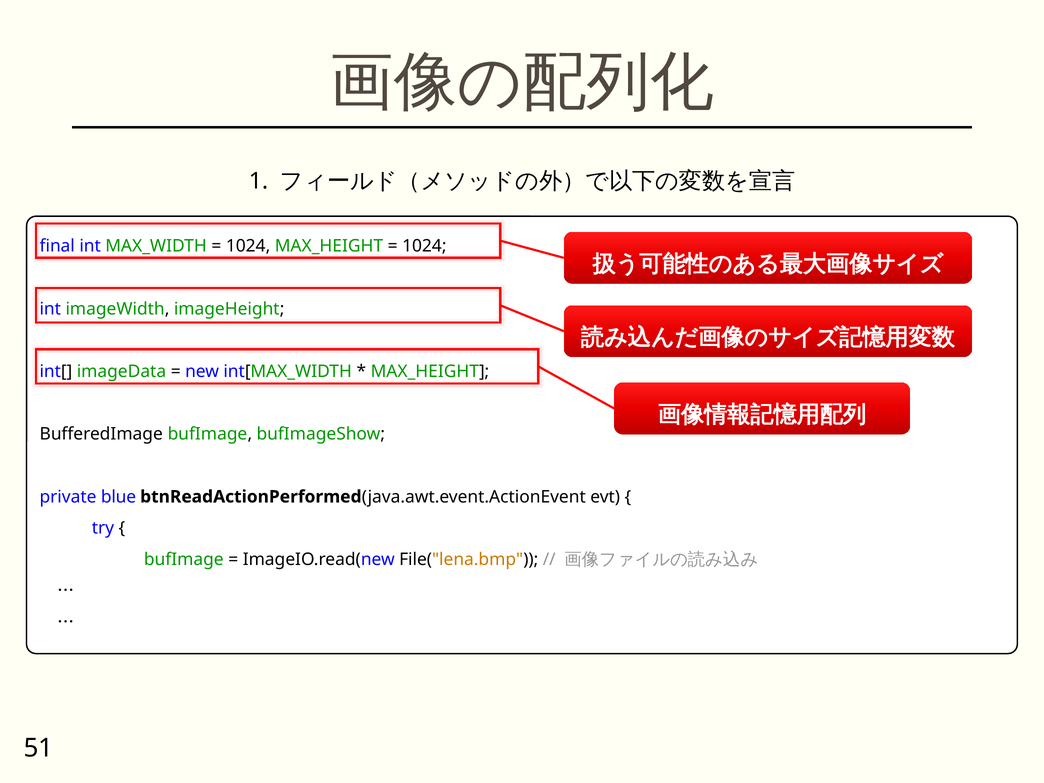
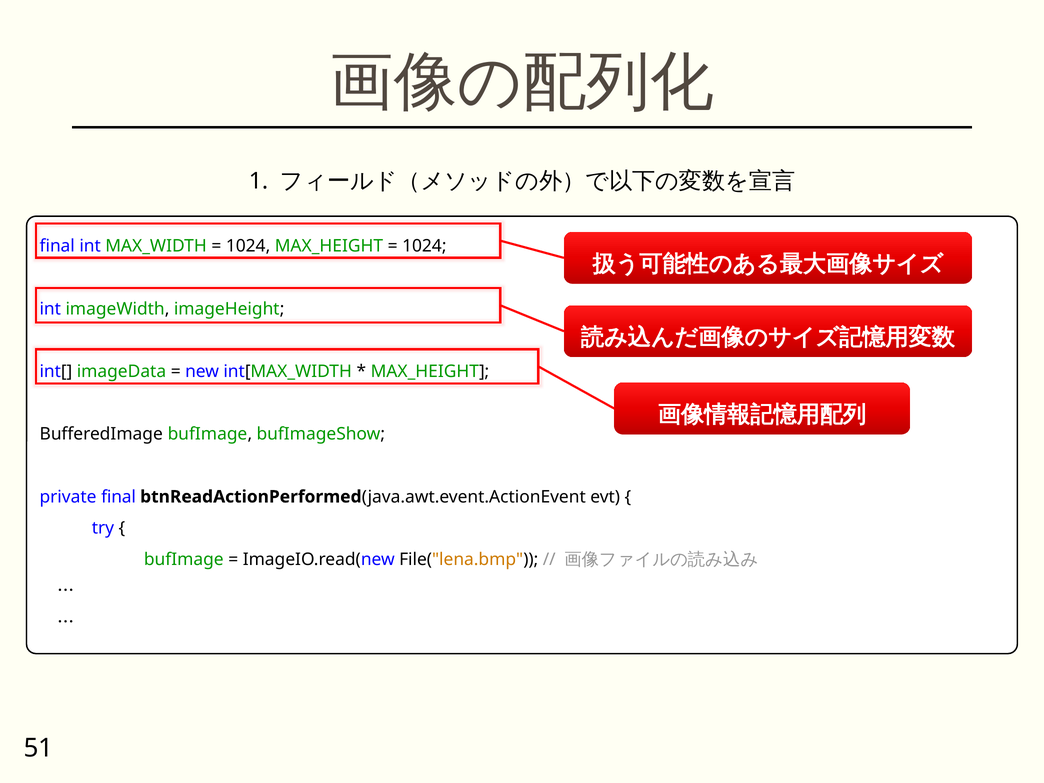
private blue: blue -> final
